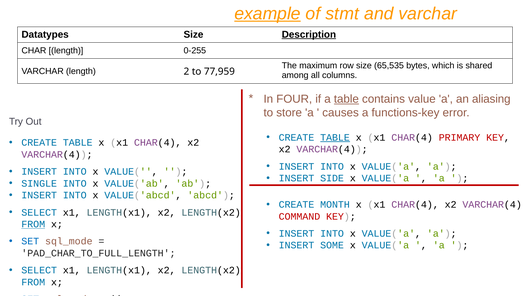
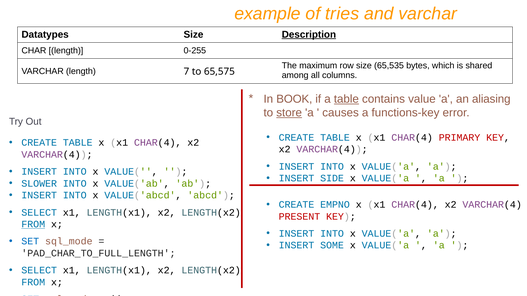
example underline: present -> none
stmt: stmt -> tries
2: 2 -> 7
77,959: 77,959 -> 65,575
FOUR: FOUR -> BOOK
store underline: none -> present
TABLE at (335, 138) underline: present -> none
SINGLE: SINGLE -> SLOWER
MONTH: MONTH -> EMPNO
COMMAND: COMMAND -> PRESENT
